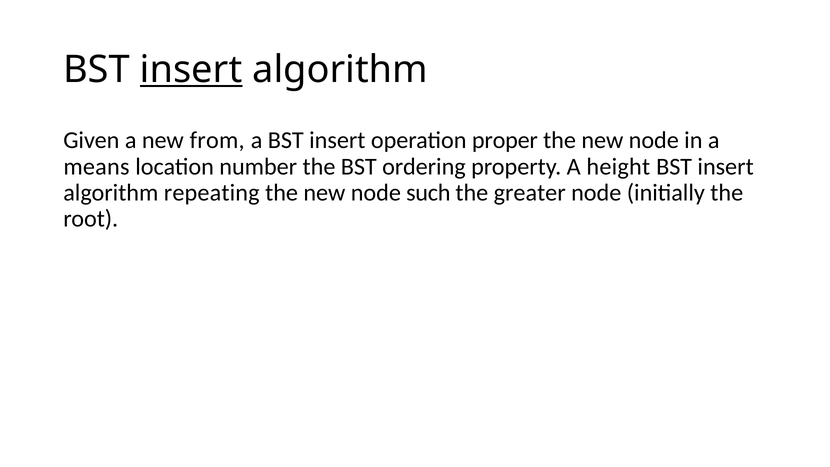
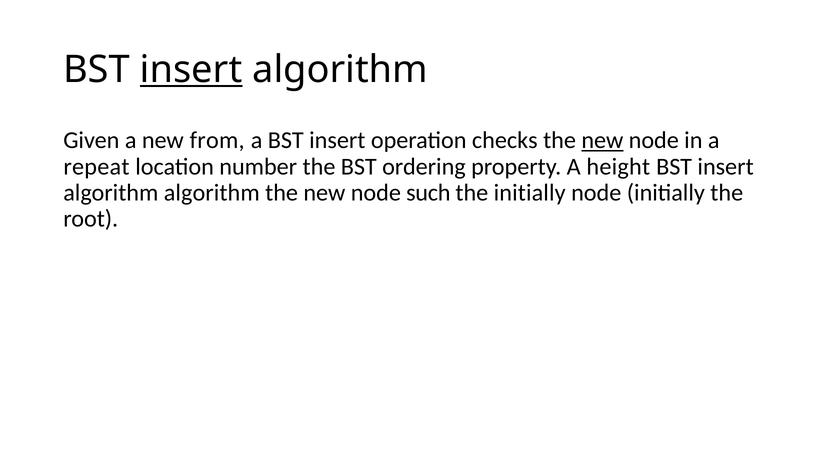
proper: proper -> checks
new at (602, 140) underline: none -> present
means: means -> repeat
algorithm repeating: repeating -> algorithm
the greater: greater -> initially
